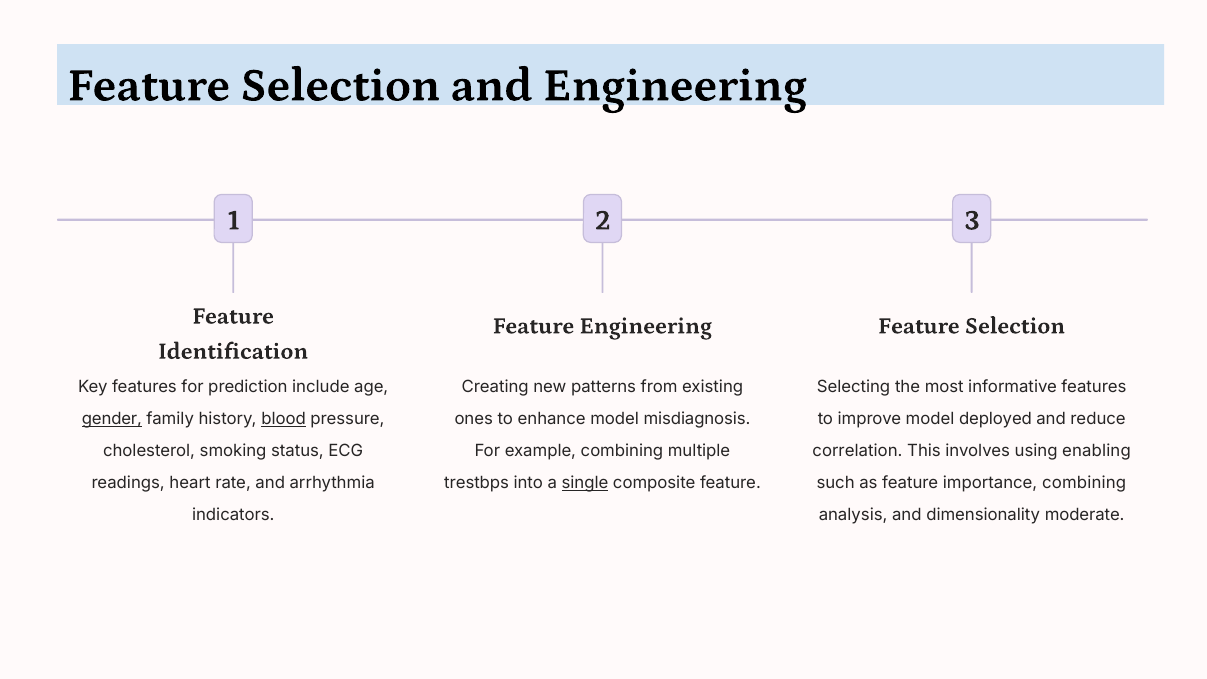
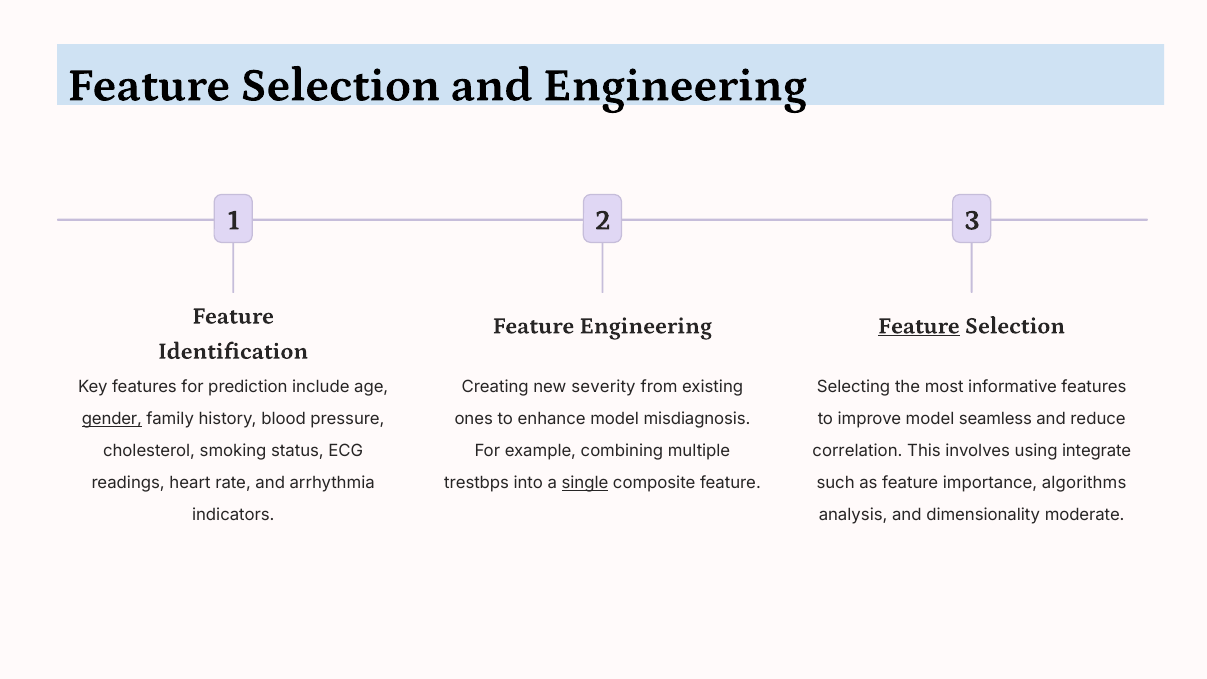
Feature at (919, 326) underline: none -> present
patterns: patterns -> severity
blood underline: present -> none
deployed: deployed -> seamless
enabling: enabling -> integrate
importance combining: combining -> algorithms
